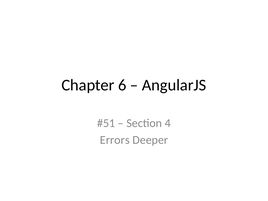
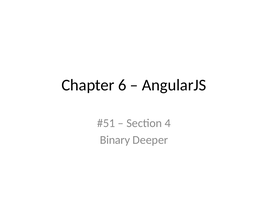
Errors: Errors -> Binary
